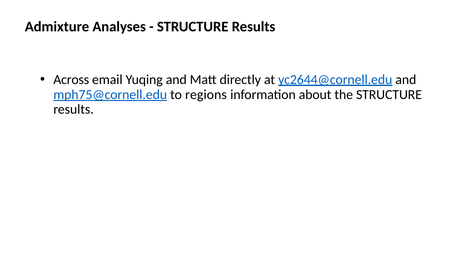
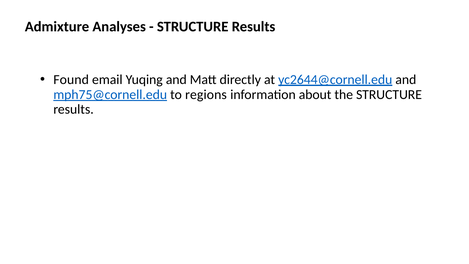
Across: Across -> Found
